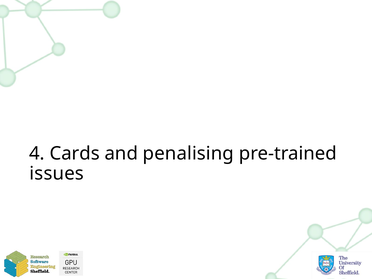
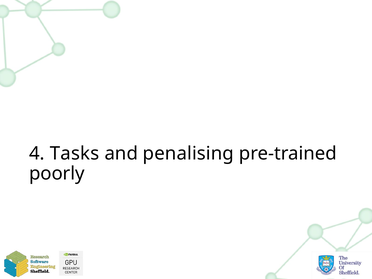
Cards: Cards -> Tasks
issues: issues -> poorly
